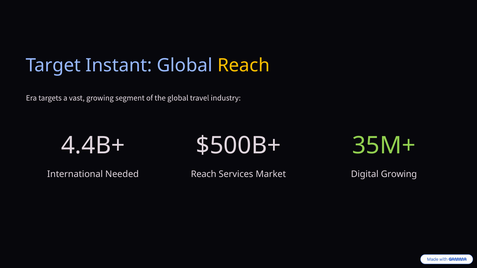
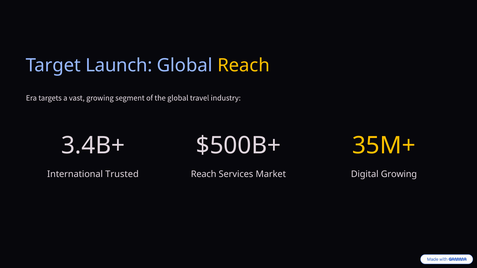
Instant: Instant -> Launch
4.4B+: 4.4B+ -> 3.4B+
35M+ colour: light green -> yellow
Needed: Needed -> Trusted
